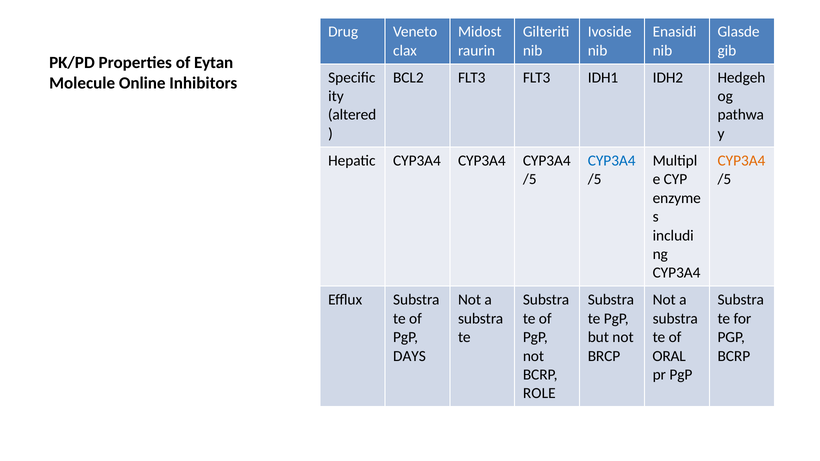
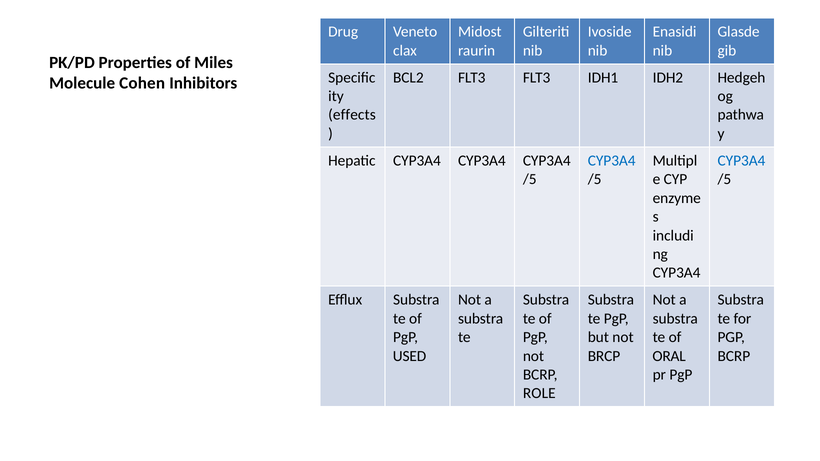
Eytan: Eytan -> Miles
Online: Online -> Cohen
altered: altered -> effects
CYP3A4 at (741, 161) colour: orange -> blue
DAYS: DAYS -> USED
